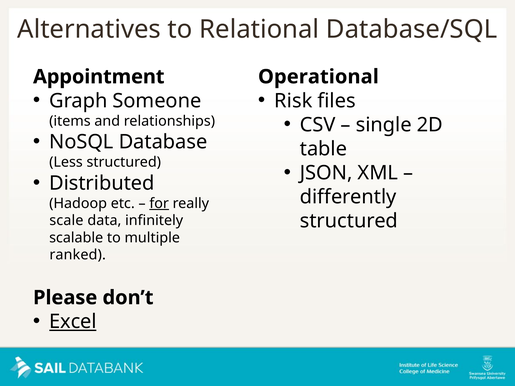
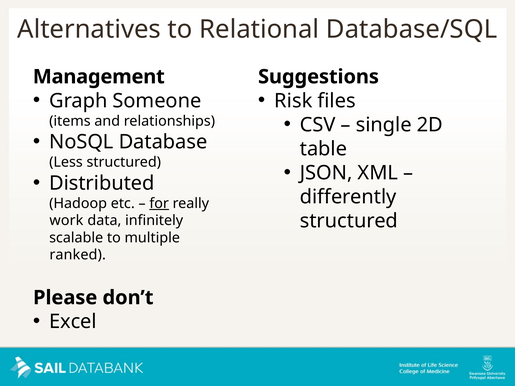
Appointment: Appointment -> Management
Operational: Operational -> Suggestions
scale: scale -> work
Excel underline: present -> none
